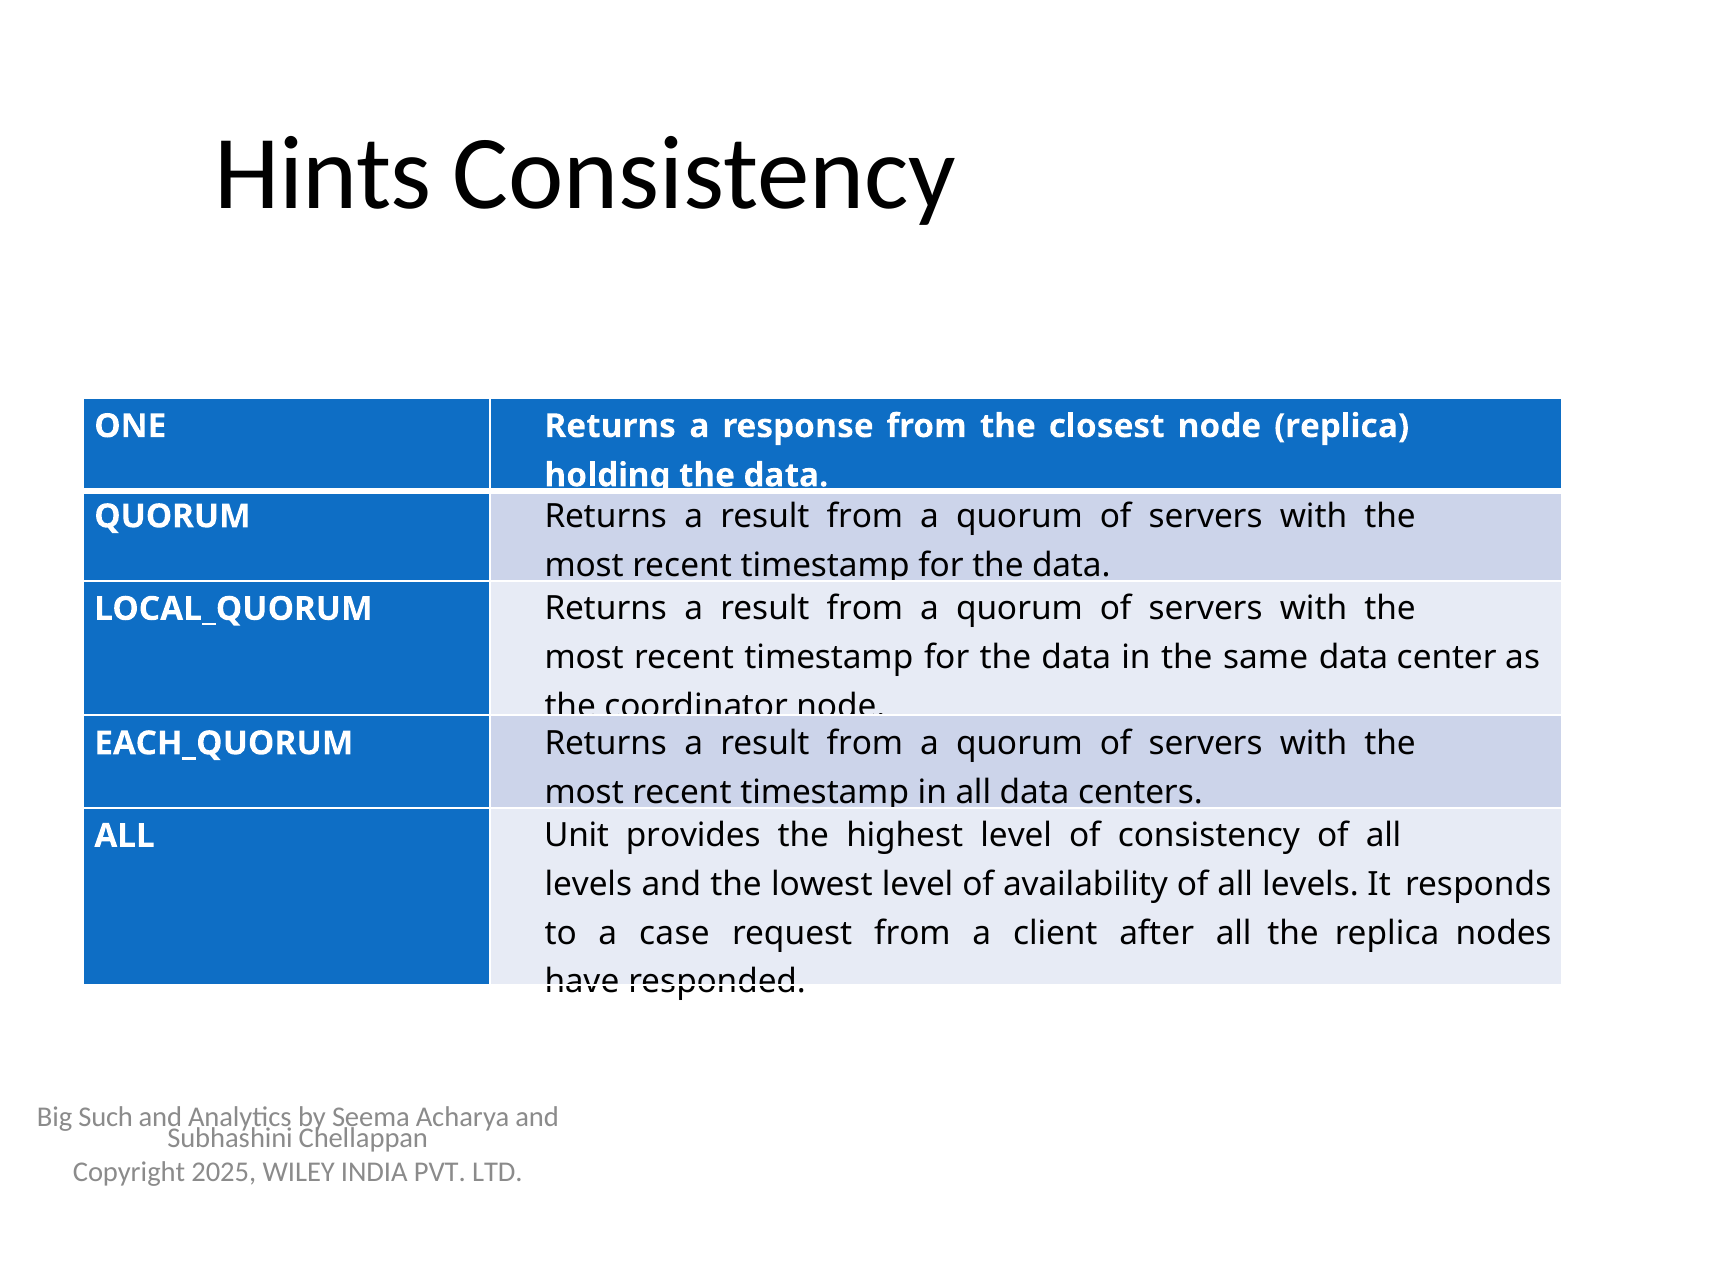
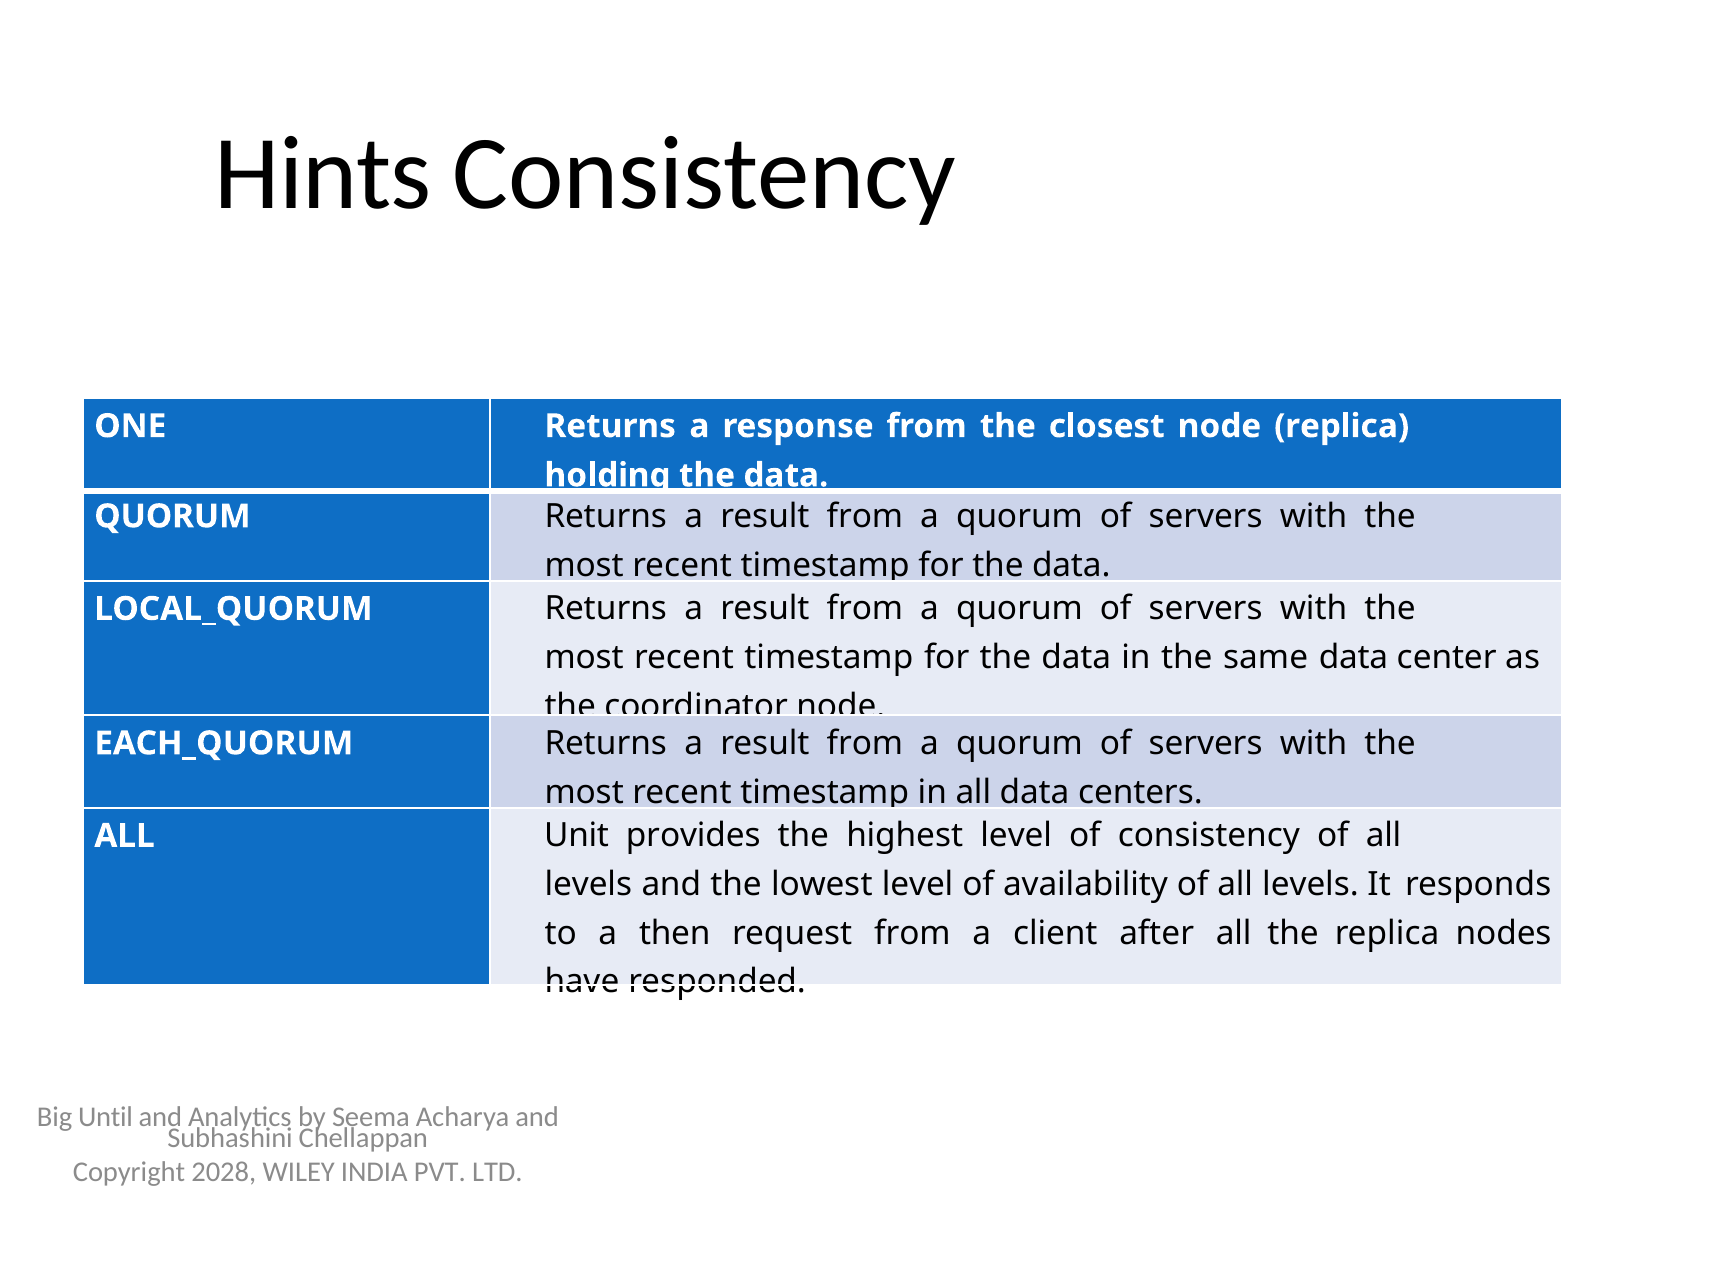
case: case -> then
Such: Such -> Until
2025: 2025 -> 2028
